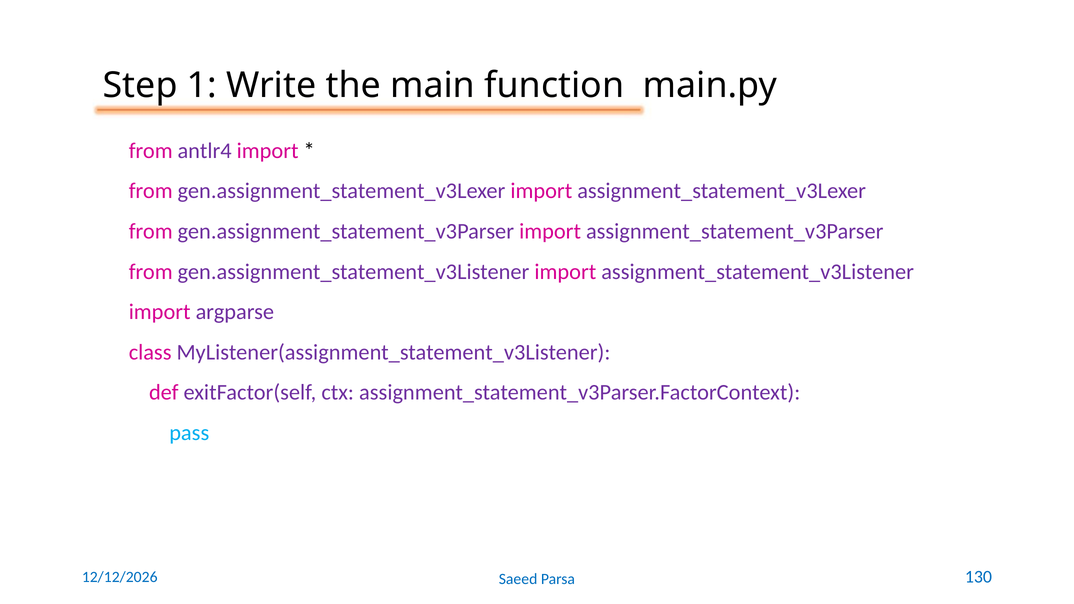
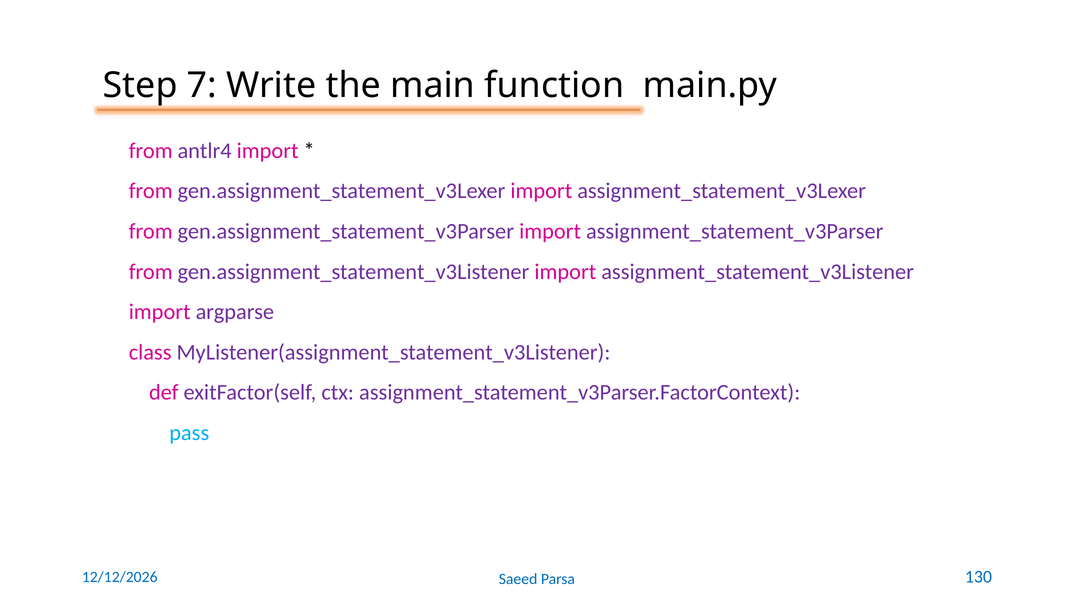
1: 1 -> 7
